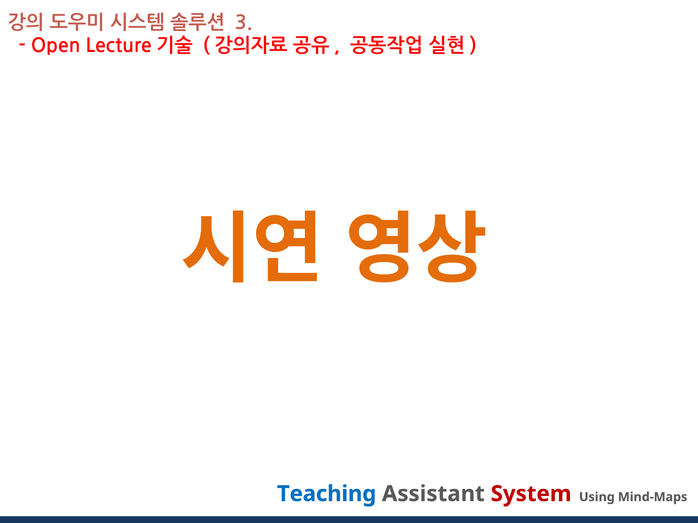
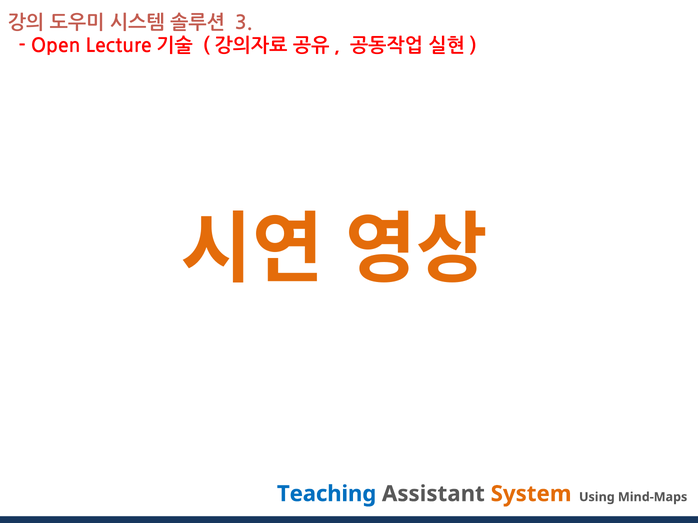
System colour: red -> orange
